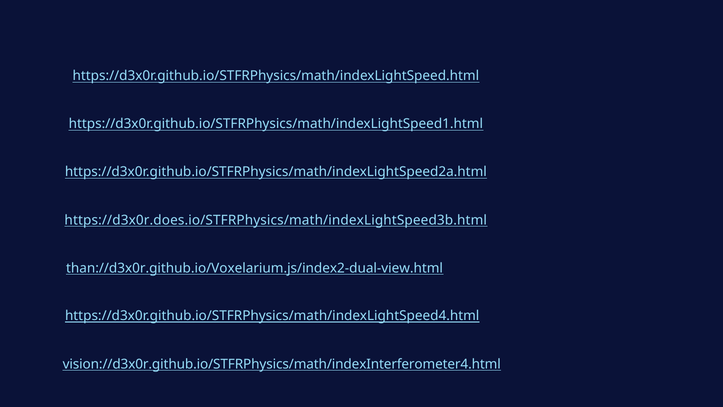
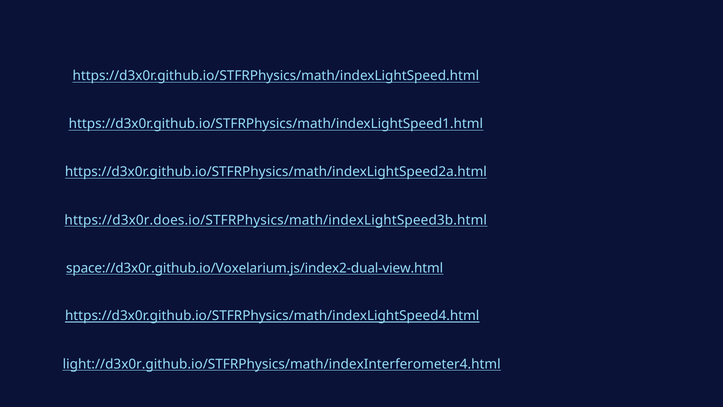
than://d3x0r.github.io/Voxelarium.js/index2-dual-view.html: than://d3x0r.github.io/Voxelarium.js/index2-dual-view.html -> space://d3x0r.github.io/Voxelarium.js/index2-dual-view.html
vision://d3x0r.github.io/STFRPhysics/math/indexInterferometer4.html: vision://d3x0r.github.io/STFRPhysics/math/indexInterferometer4.html -> light://d3x0r.github.io/STFRPhysics/math/indexInterferometer4.html
